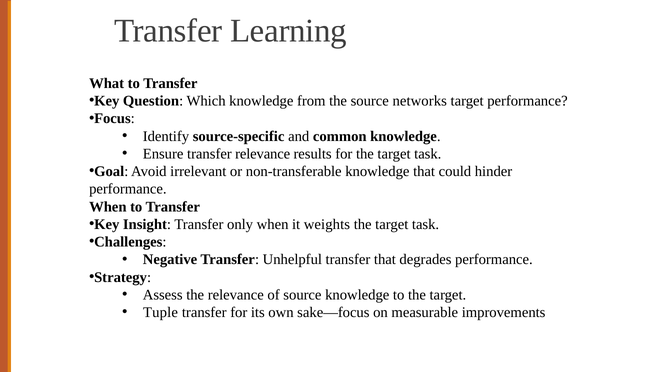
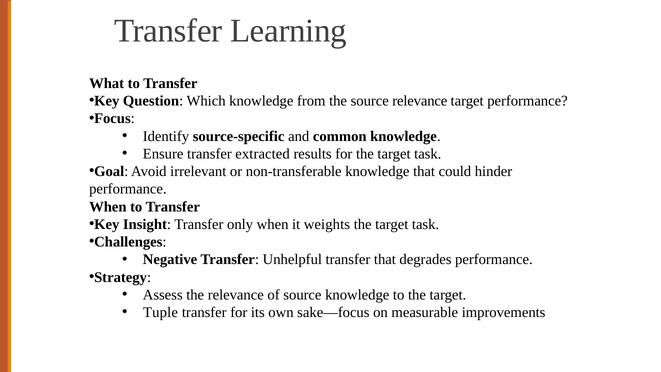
source networks: networks -> relevance
transfer relevance: relevance -> extracted
